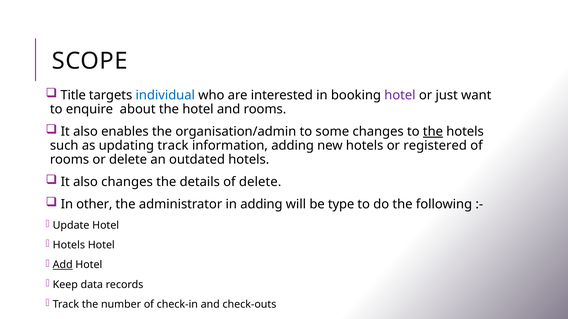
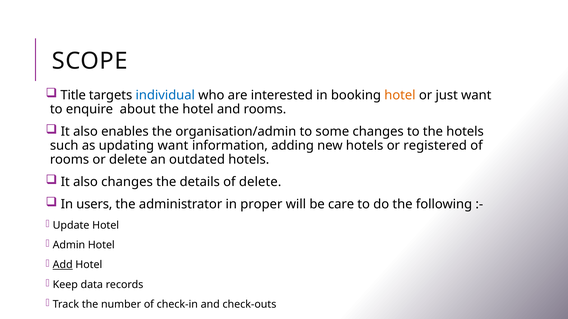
hotel at (400, 95) colour: purple -> orange
the at (433, 132) underline: present -> none
updating track: track -> want
other: other -> users
in adding: adding -> proper
type: type -> care
Hotels at (69, 245): Hotels -> Admin
